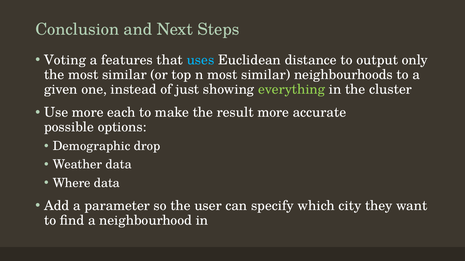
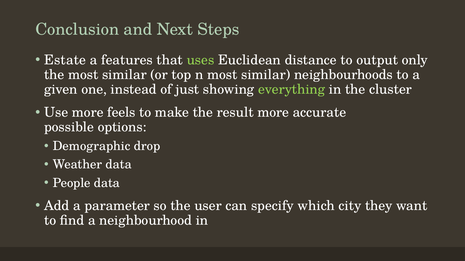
Voting: Voting -> Estate
uses colour: light blue -> light green
each: each -> feels
Where: Where -> People
